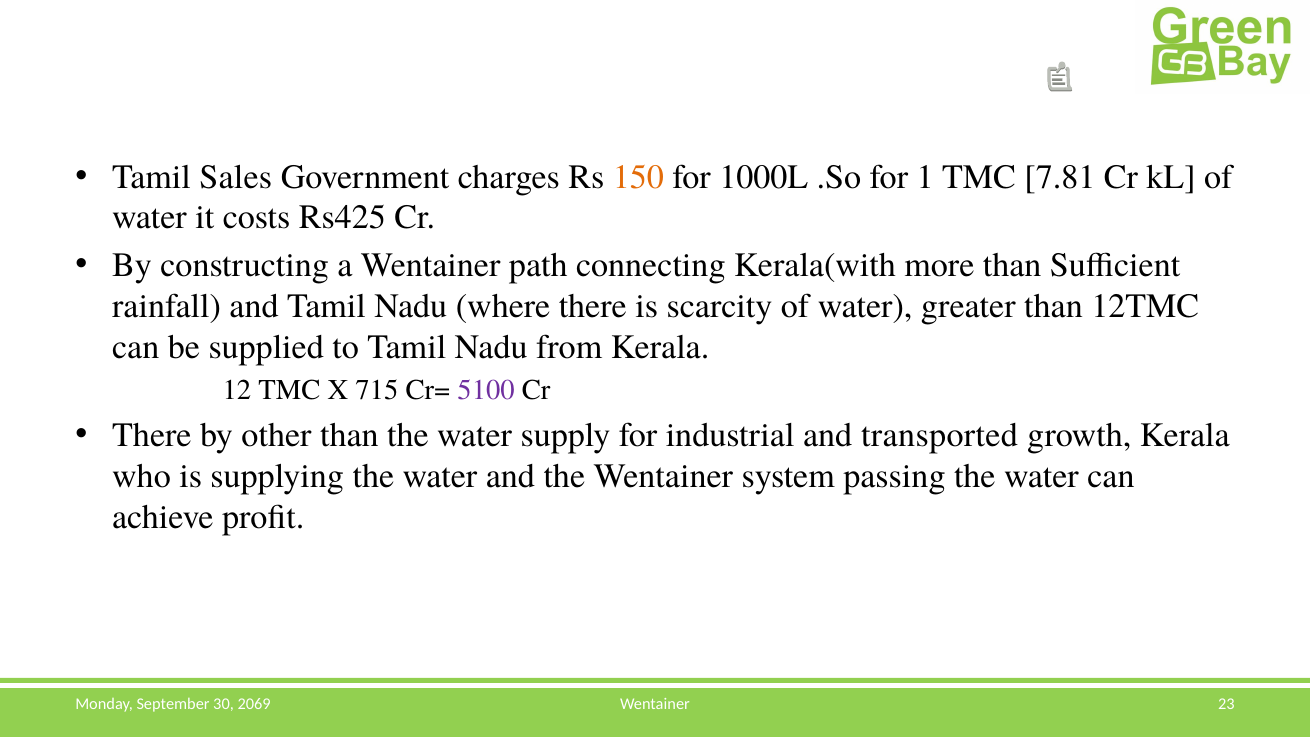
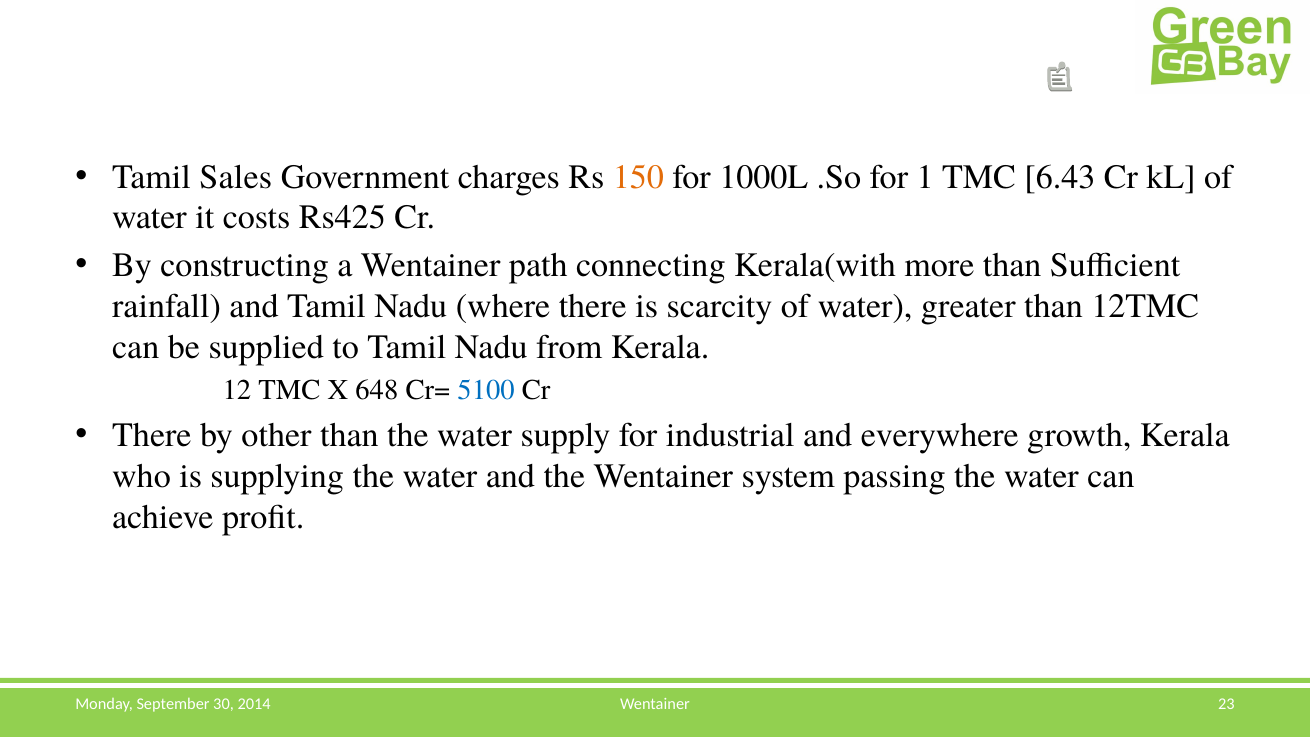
7.81: 7.81 -> 6.43
715: 715 -> 648
5100 colour: purple -> blue
transported: transported -> everywhere
2069: 2069 -> 2014
